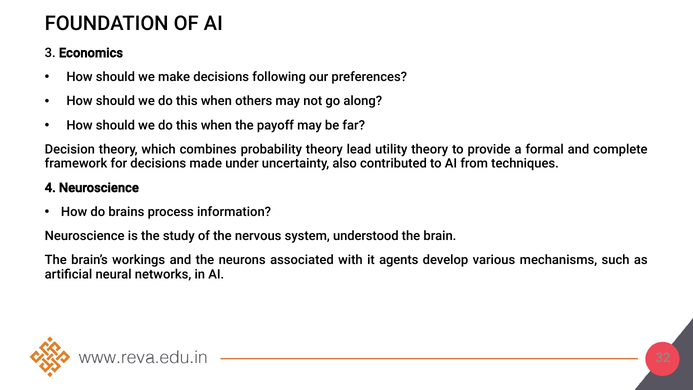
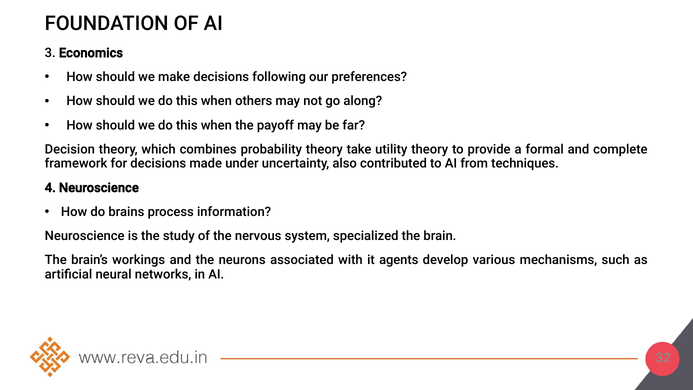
lead: lead -> take
understood: understood -> specialized
